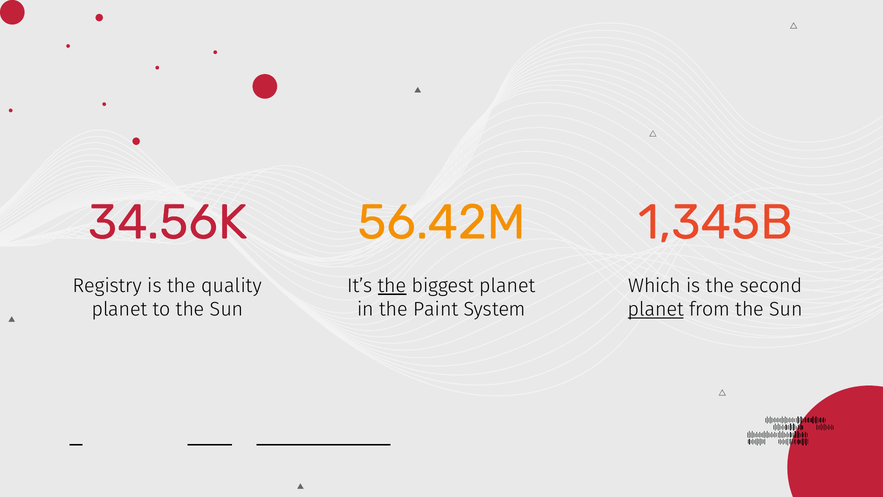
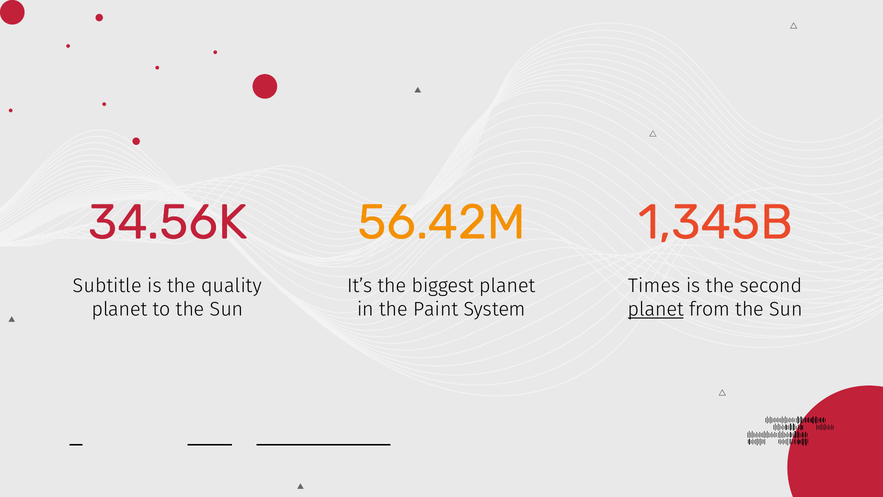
Registry: Registry -> Subtitle
the at (392, 286) underline: present -> none
Which: Which -> Times
